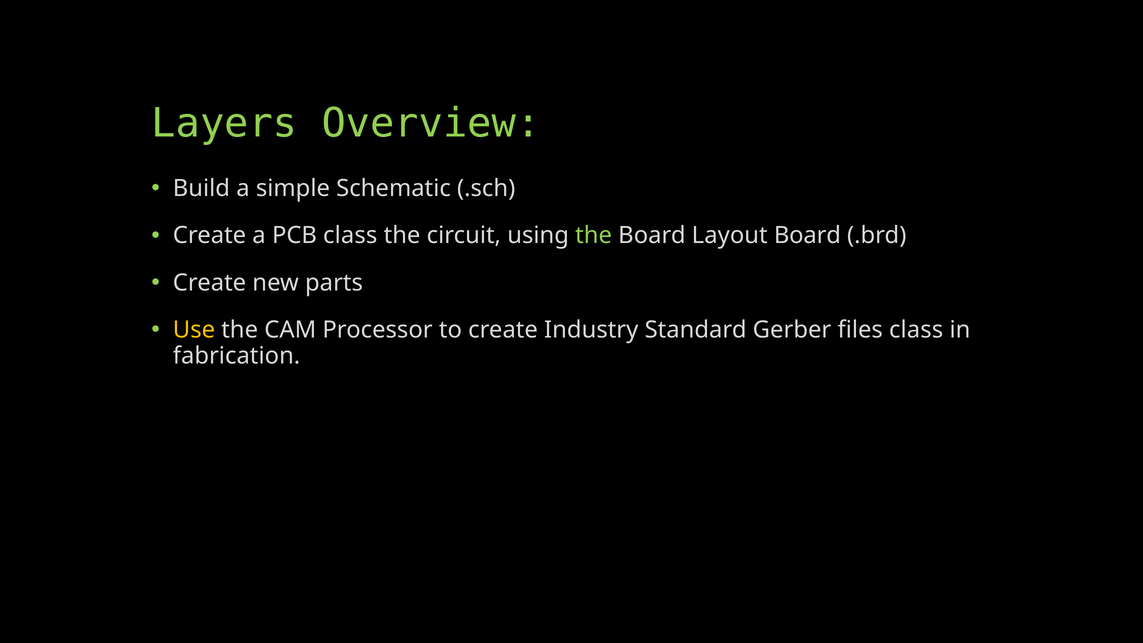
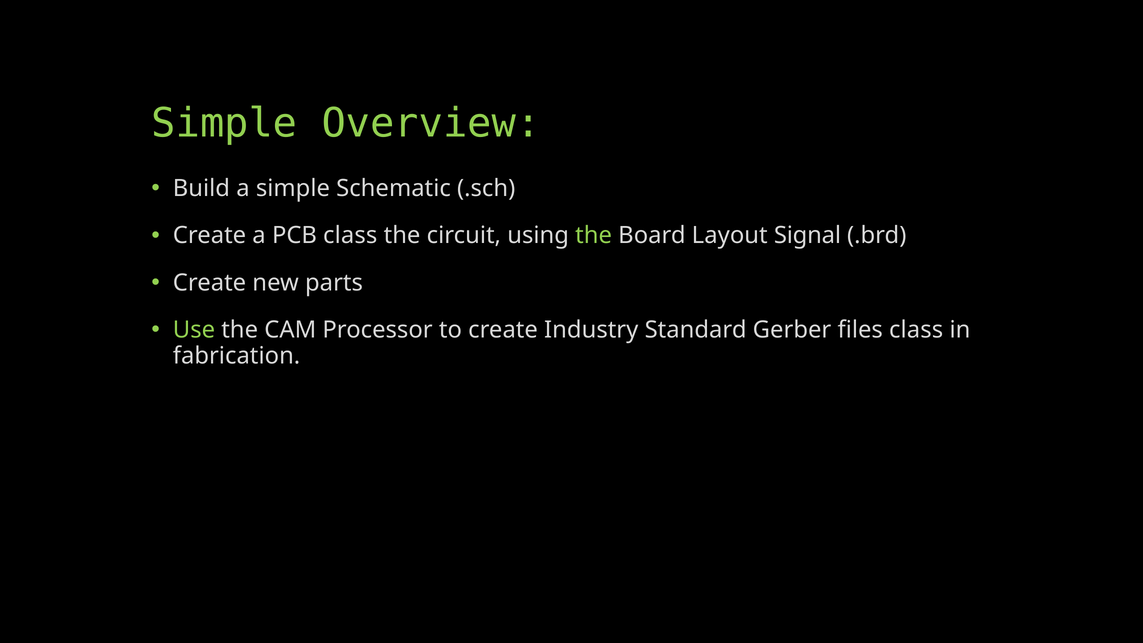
Layers at (224, 124): Layers -> Simple
Layout Board: Board -> Signal
Use colour: yellow -> light green
